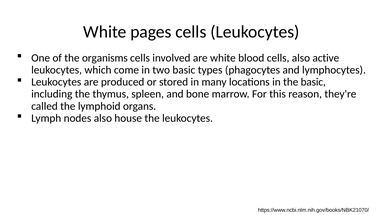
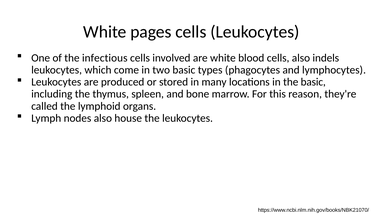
organisms: organisms -> infectious
active: active -> indels
